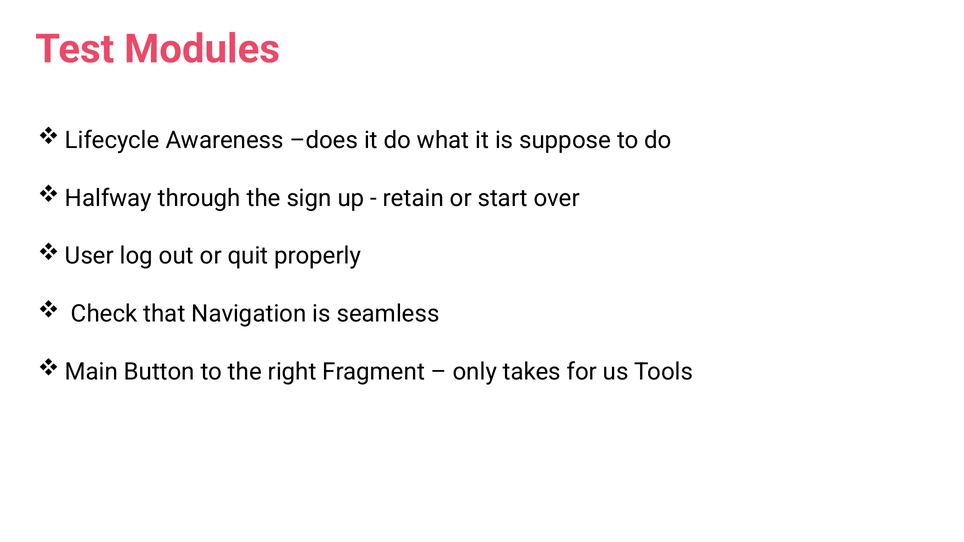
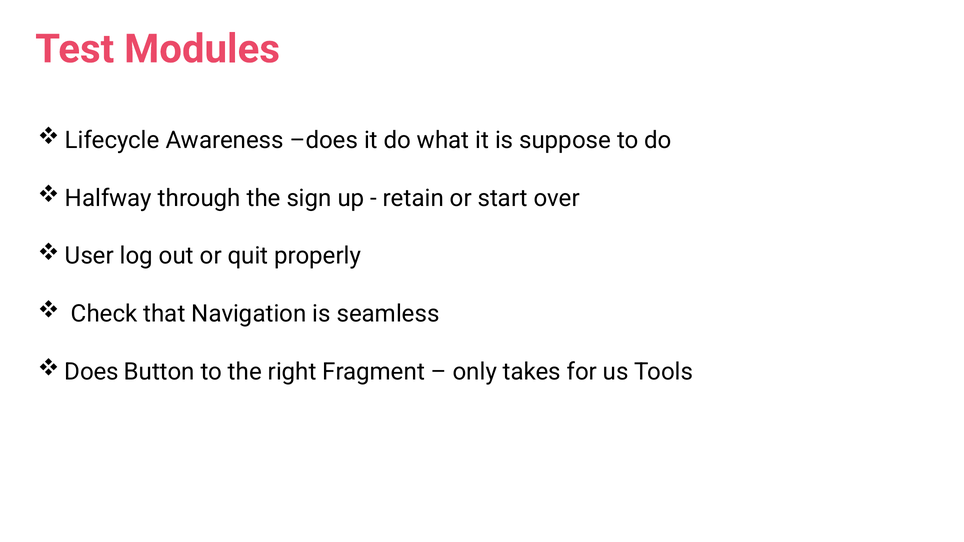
Main at (91, 372): Main -> Does
